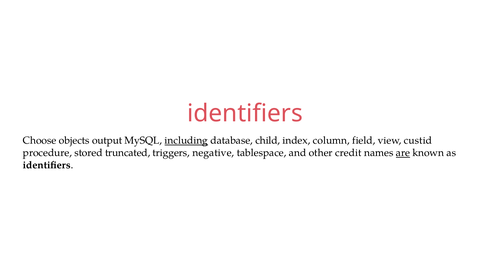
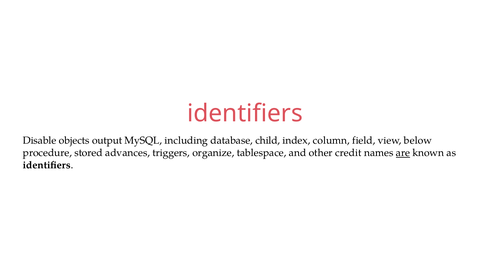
Choose: Choose -> Disable
including underline: present -> none
custid: custid -> below
truncated: truncated -> advances
negative: negative -> organize
